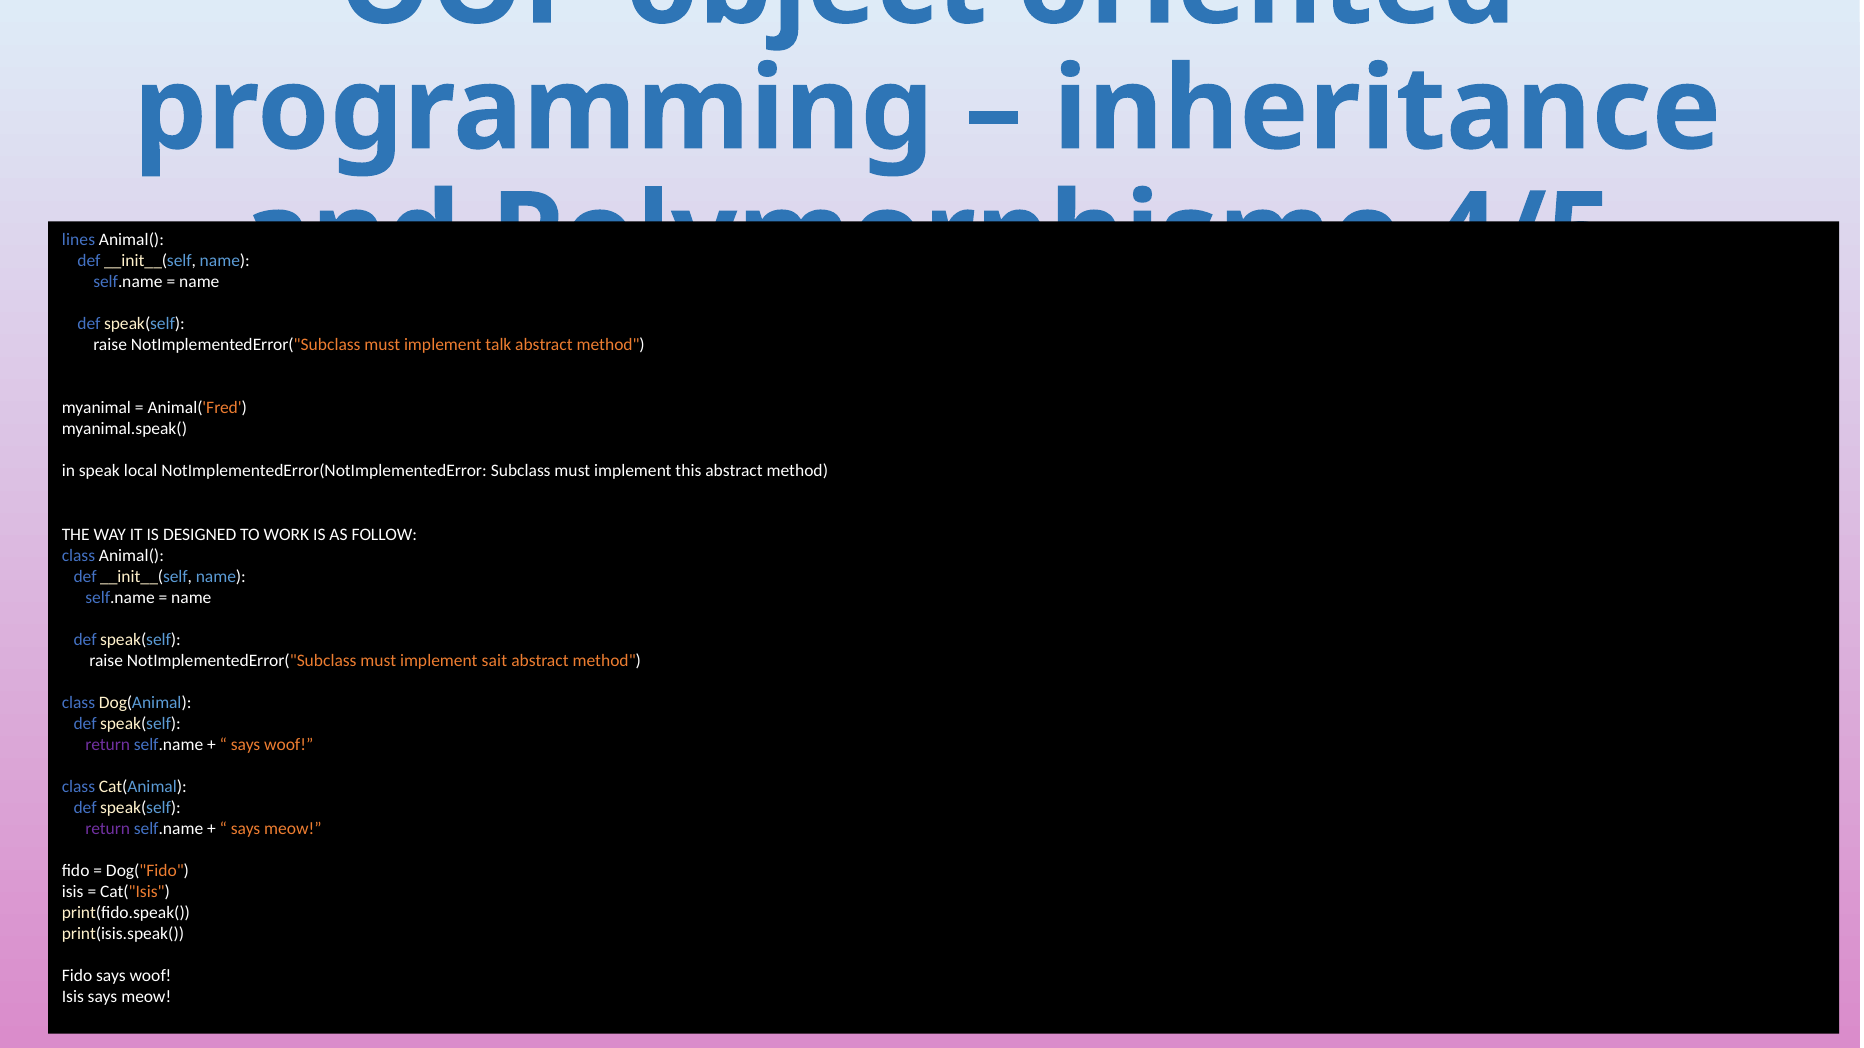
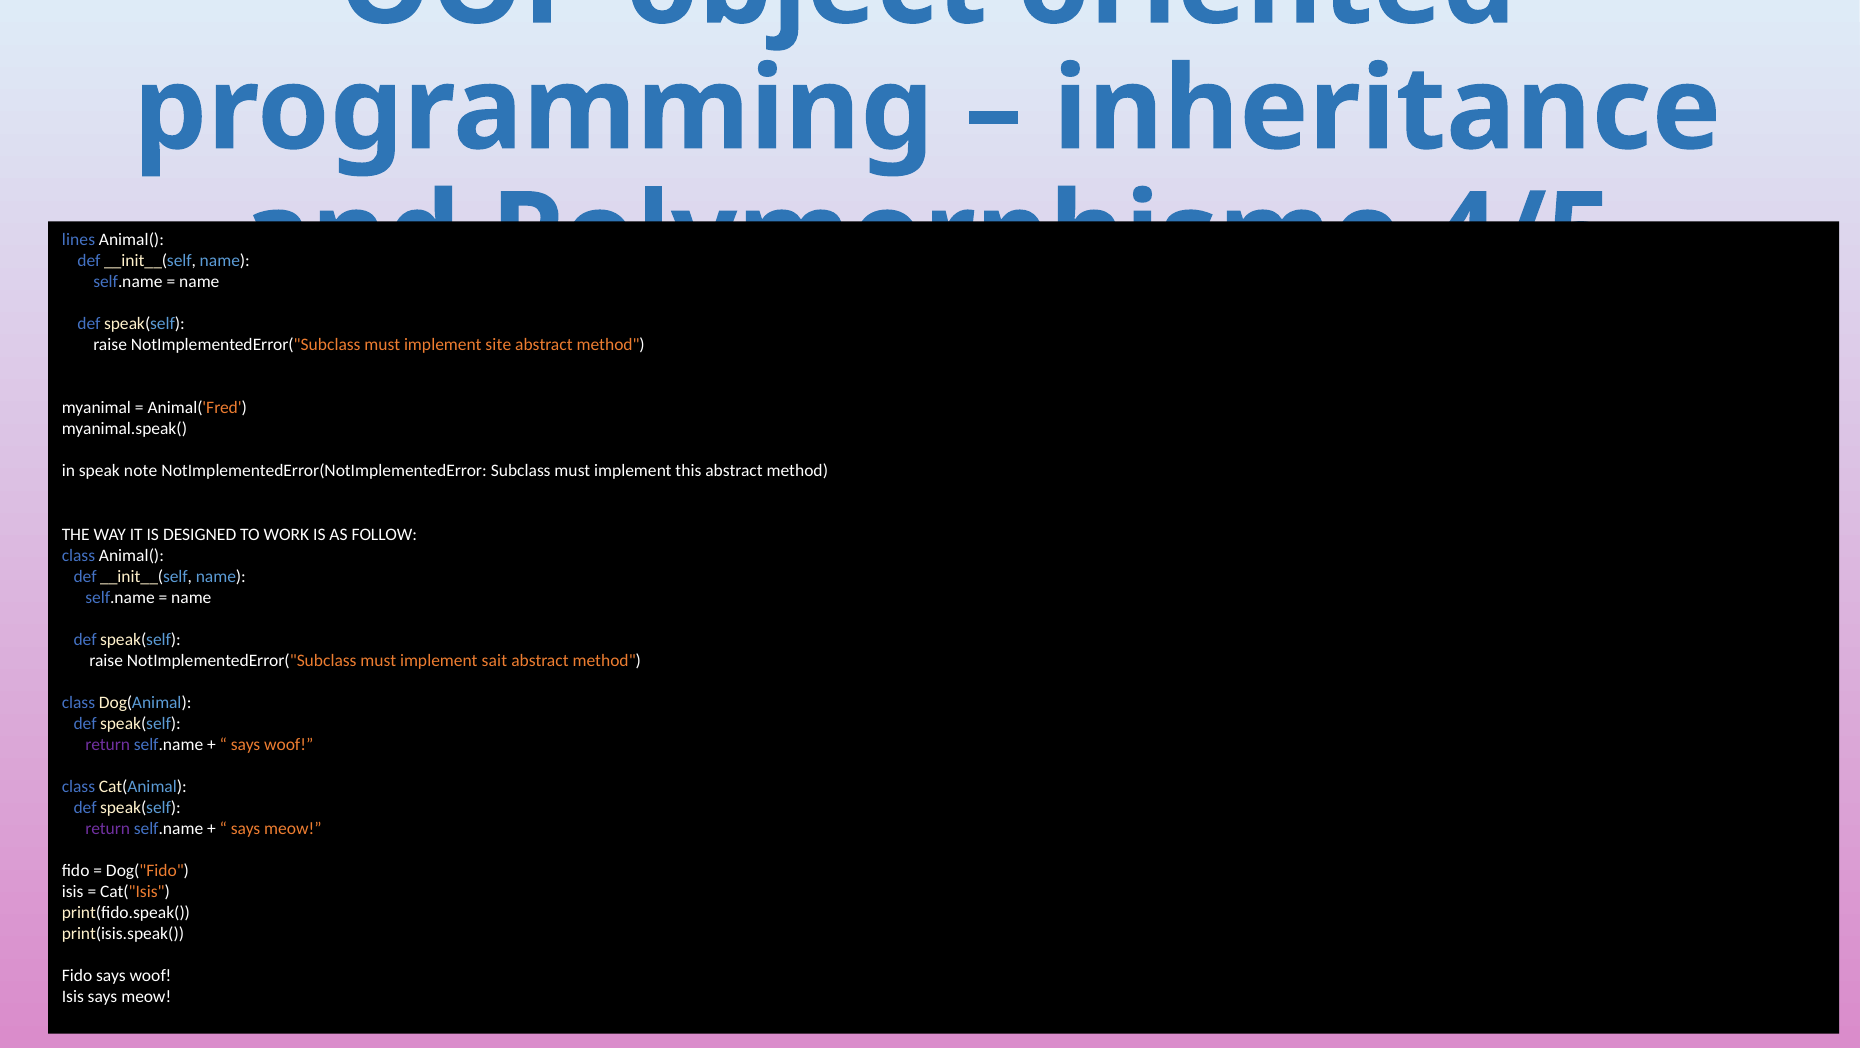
talk: talk -> site
local: local -> note
